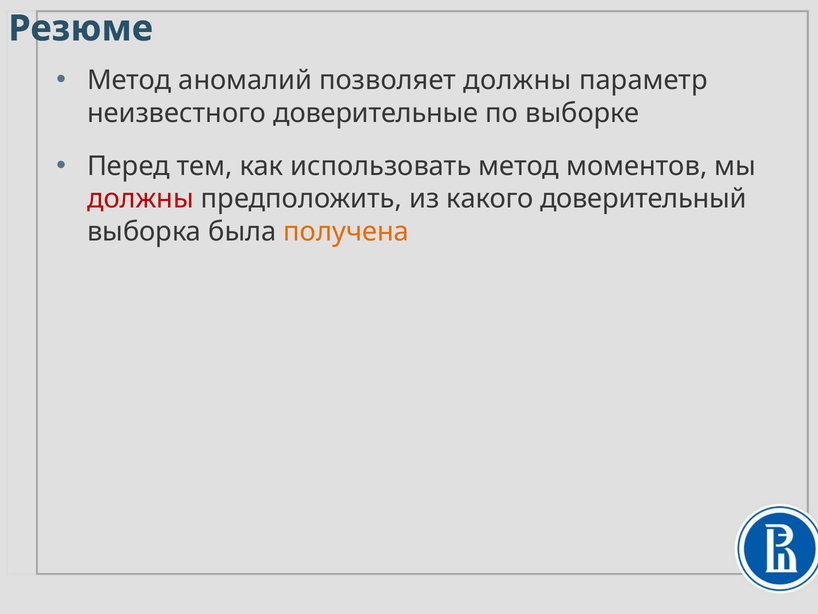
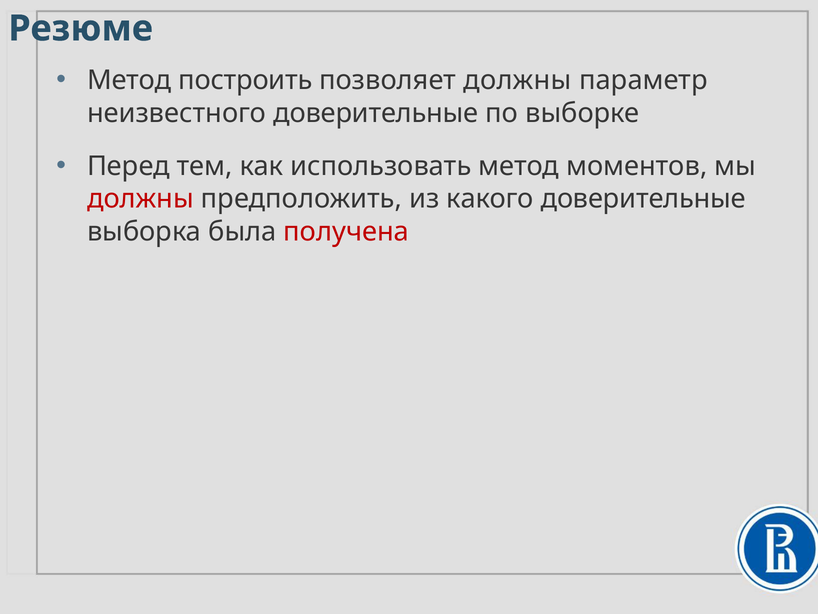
аномалий: аномалий -> построить
какого доверительный: доверительный -> доверительные
получена colour: orange -> red
